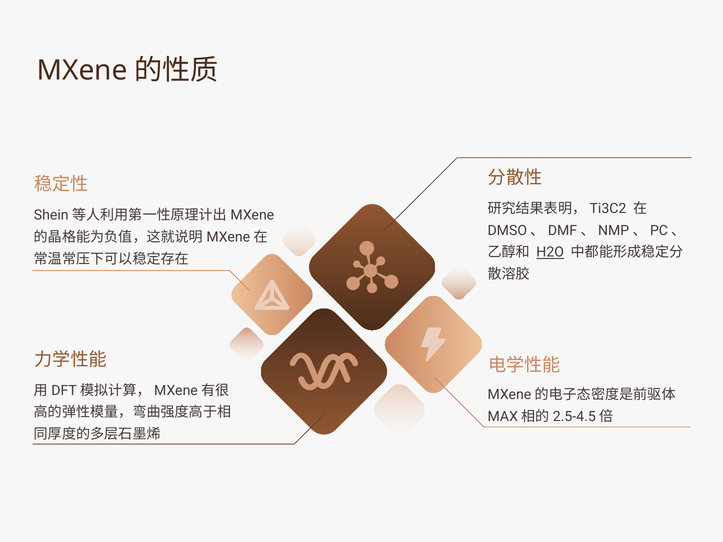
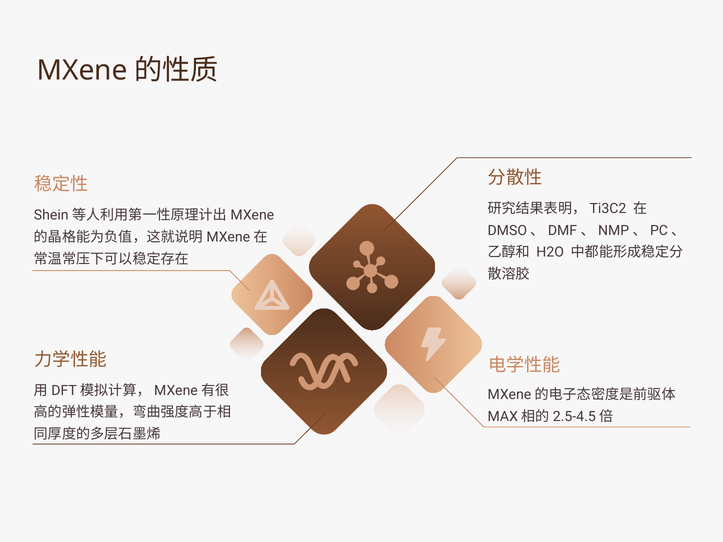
H2O underline: present -> none
